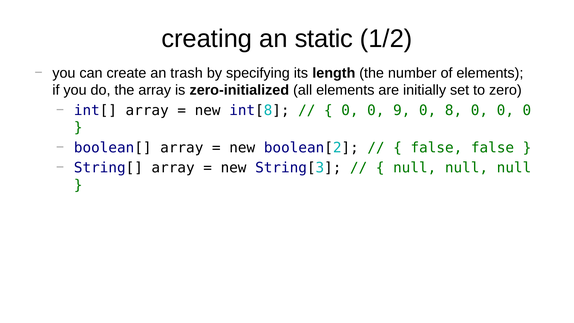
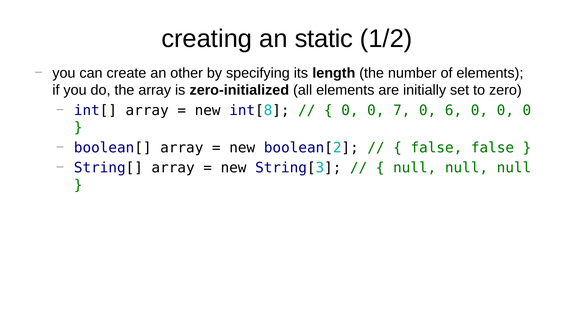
trash: trash -> other
9: 9 -> 7
8: 8 -> 6
